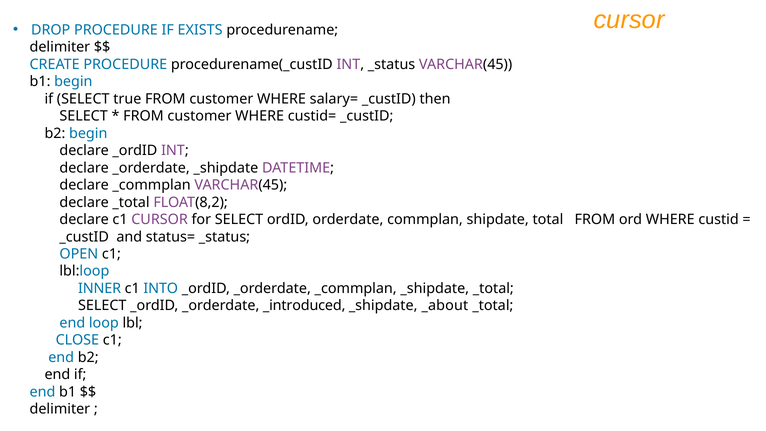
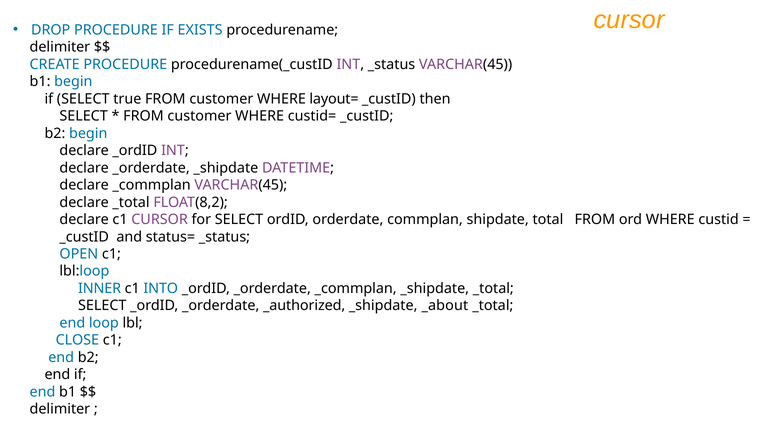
salary=: salary= -> layout=
_introduced: _introduced -> _authorized
